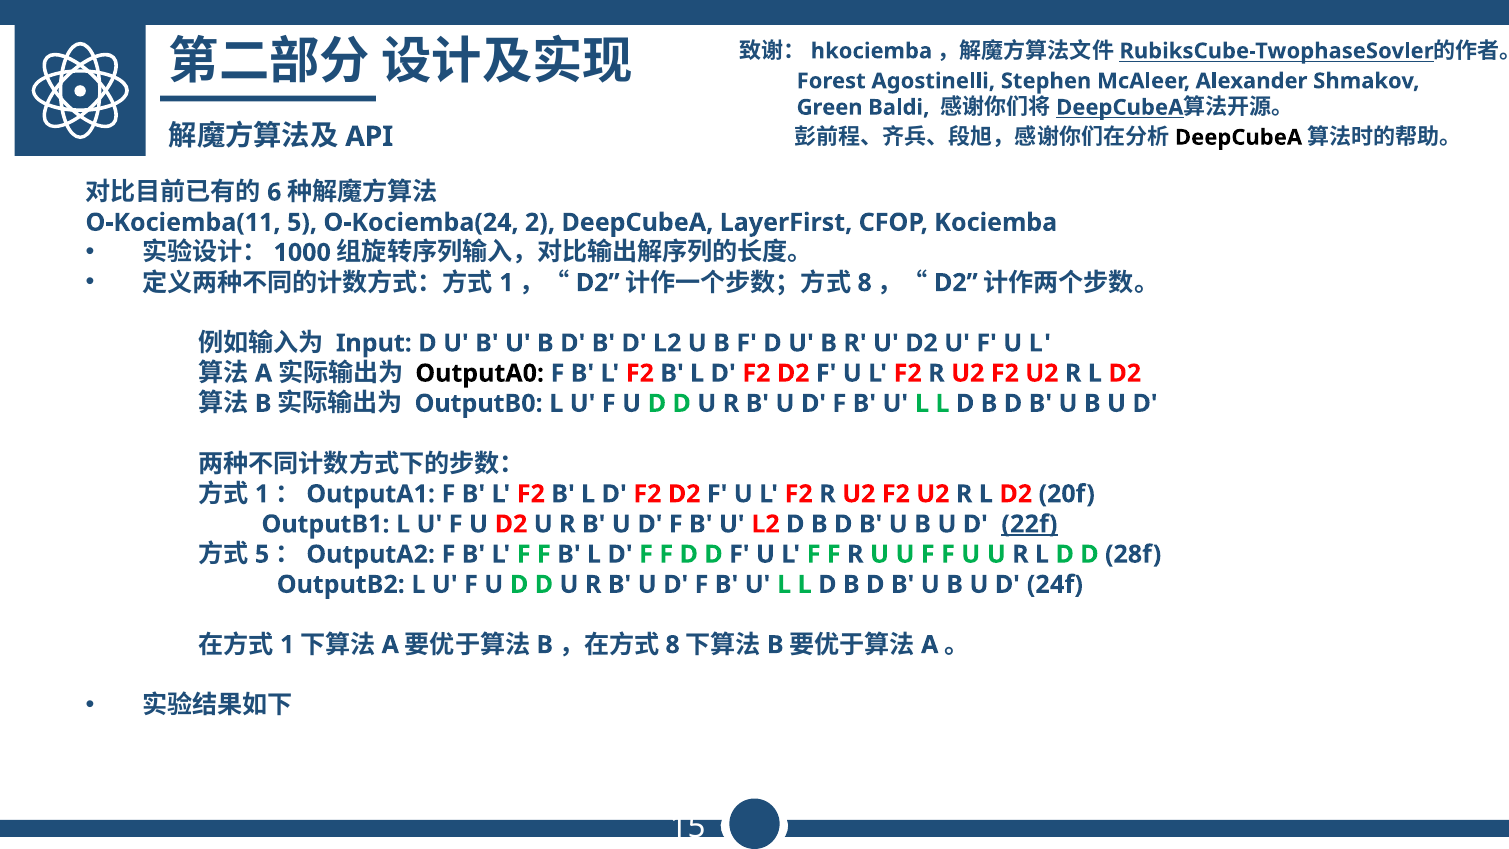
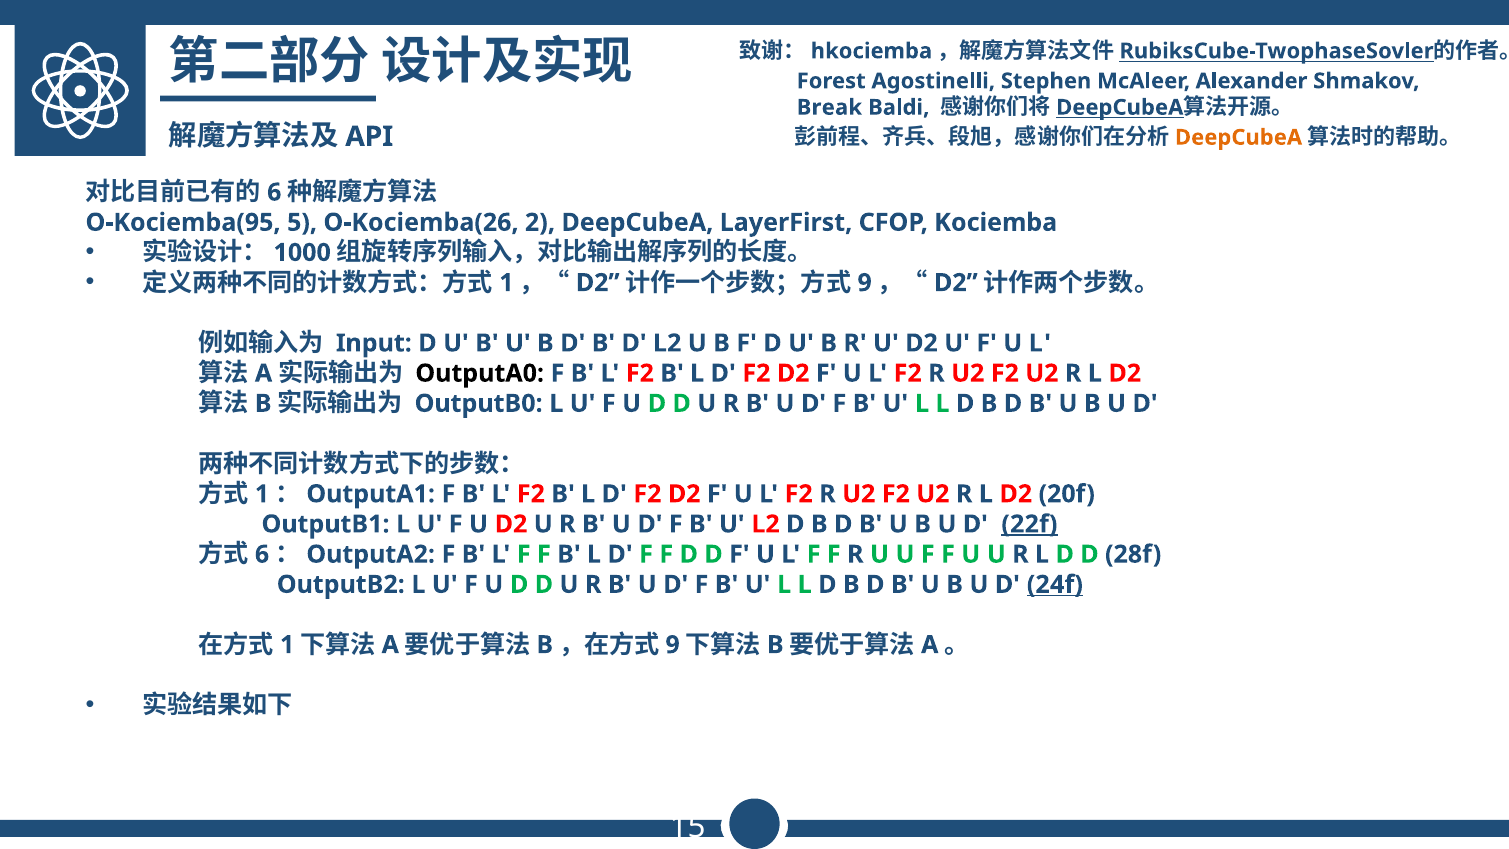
Green: Green -> Break
DeepCubeA at (1239, 137) colour: black -> orange
O-Kociemba(11: O-Kociemba(11 -> O-Kociemba(95
O-Kociemba(24: O-Kociemba(24 -> O-Kociemba(26
8 at (865, 283): 8 -> 9
5 at (262, 554): 5 -> 6
24f underline: none -> present
8 at (673, 645): 8 -> 9
